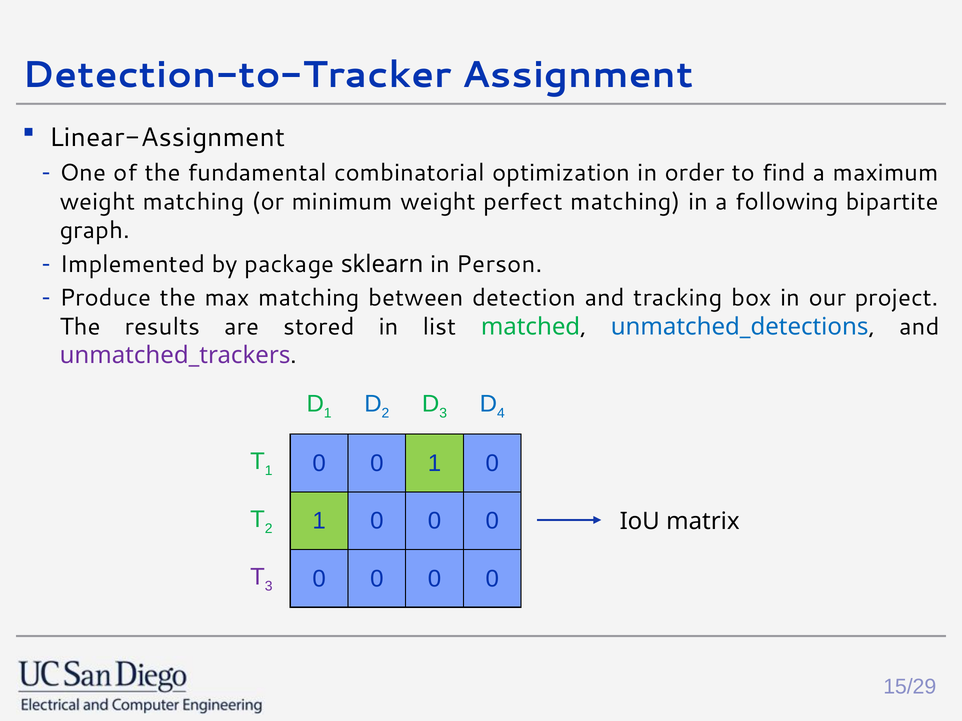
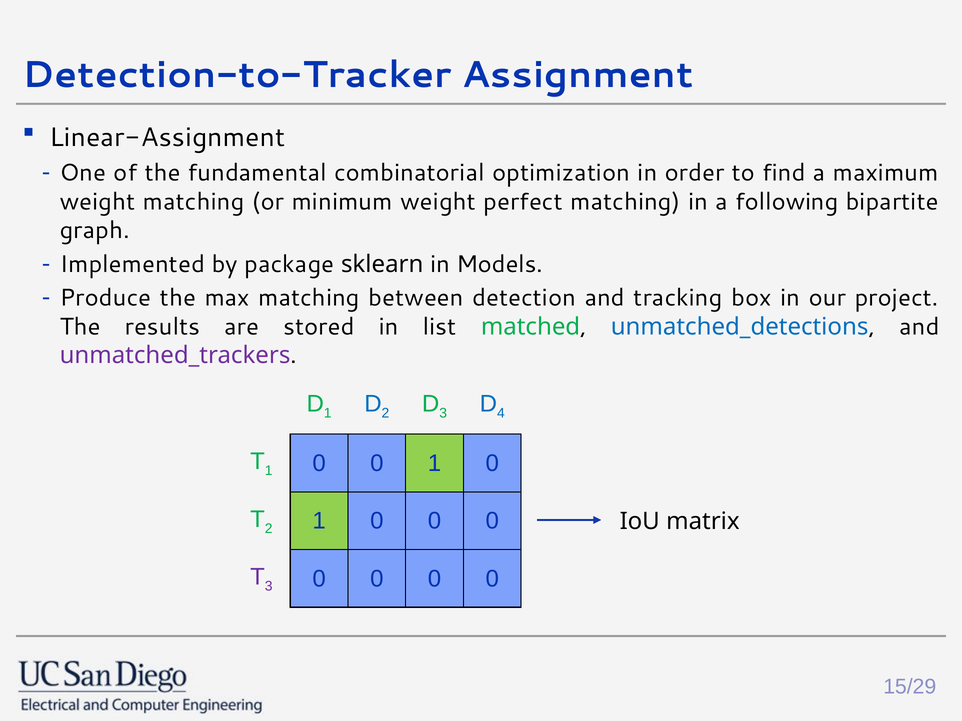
Person: Person -> Models
